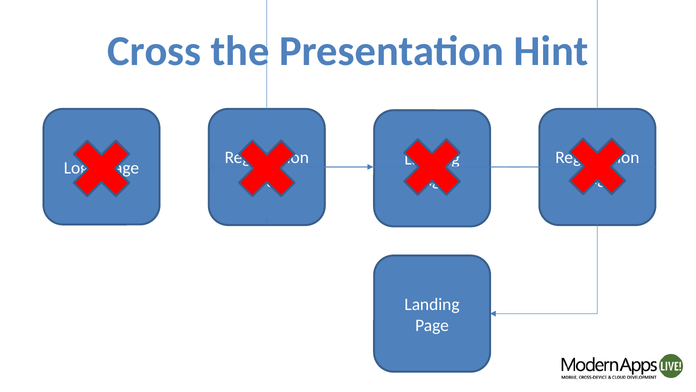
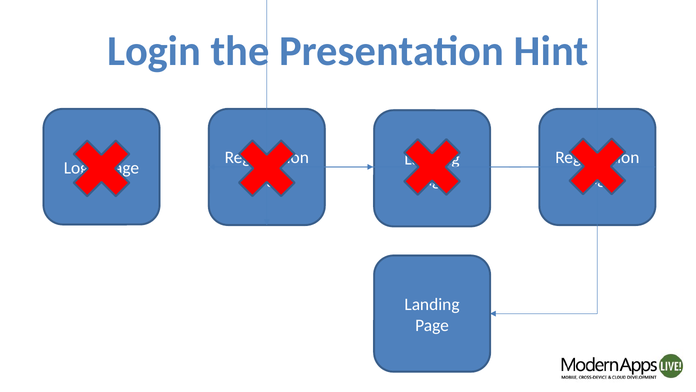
Cross at (154, 51): Cross -> Login
